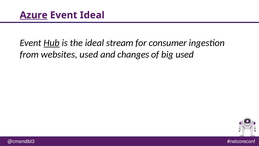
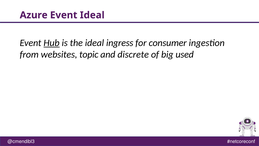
Azure underline: present -> none
stream: stream -> ingress
websites used: used -> topic
changes: changes -> discrete
